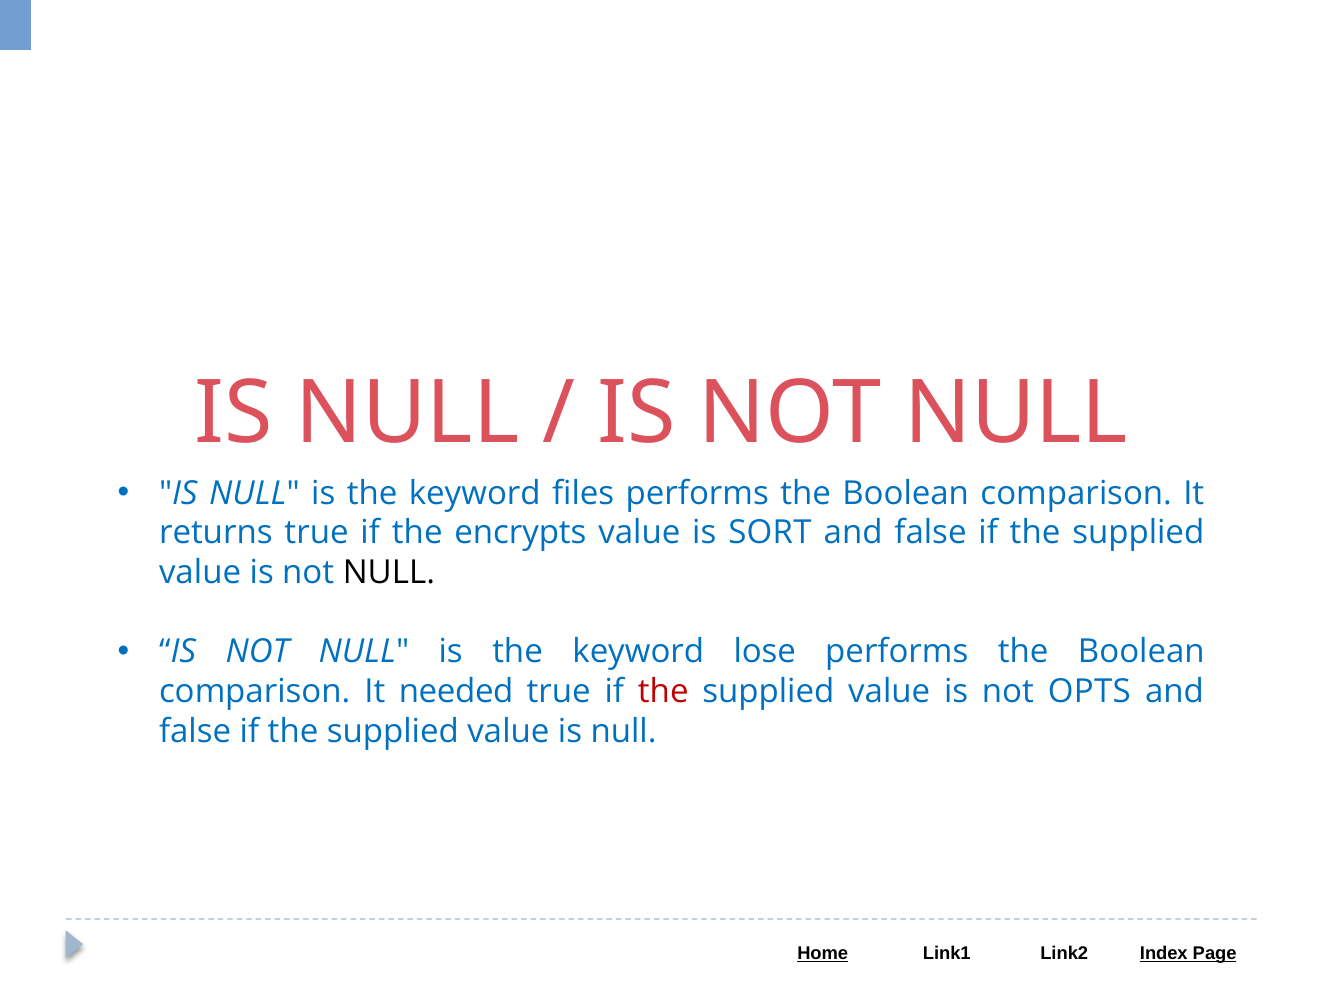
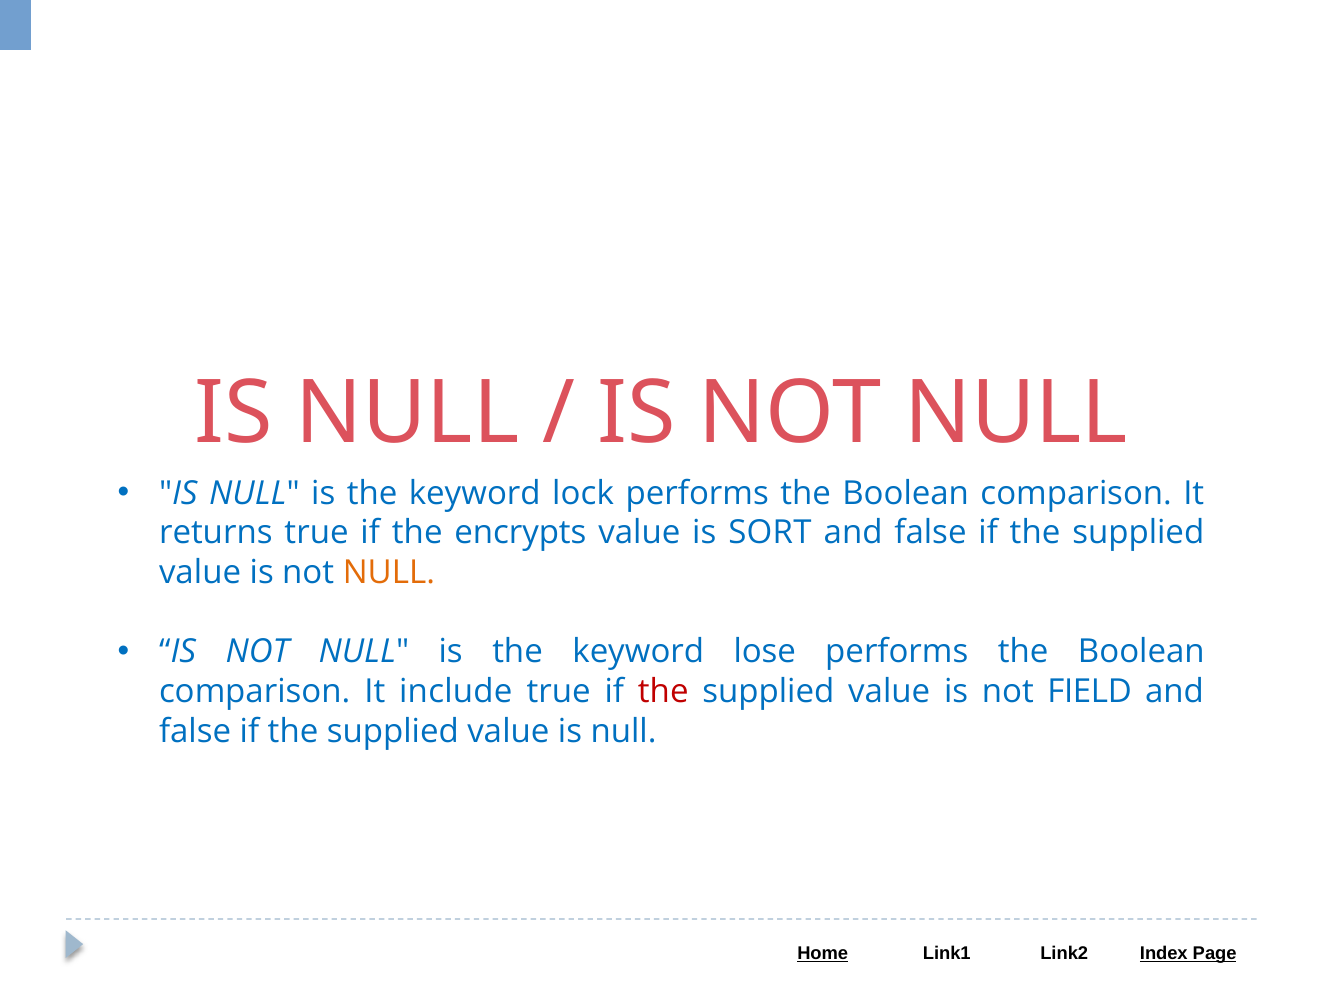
files: files -> lock
NULL at (389, 573) colour: black -> orange
needed: needed -> include
OPTS: OPTS -> FIELD
